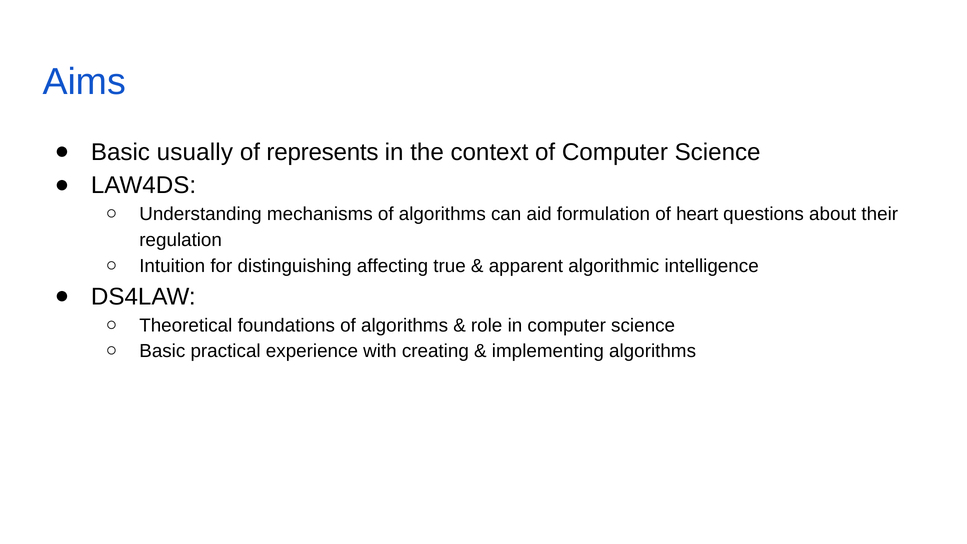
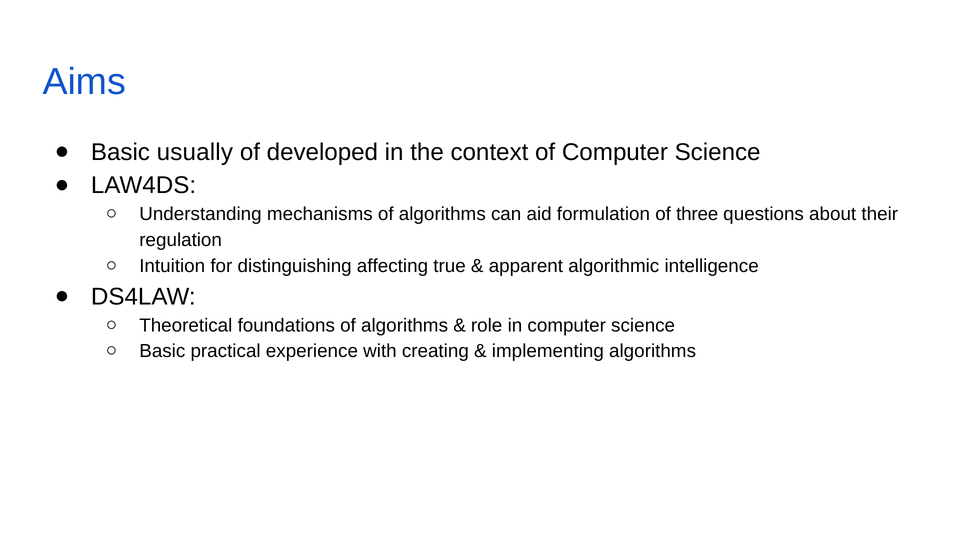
represents: represents -> developed
heart: heart -> three
